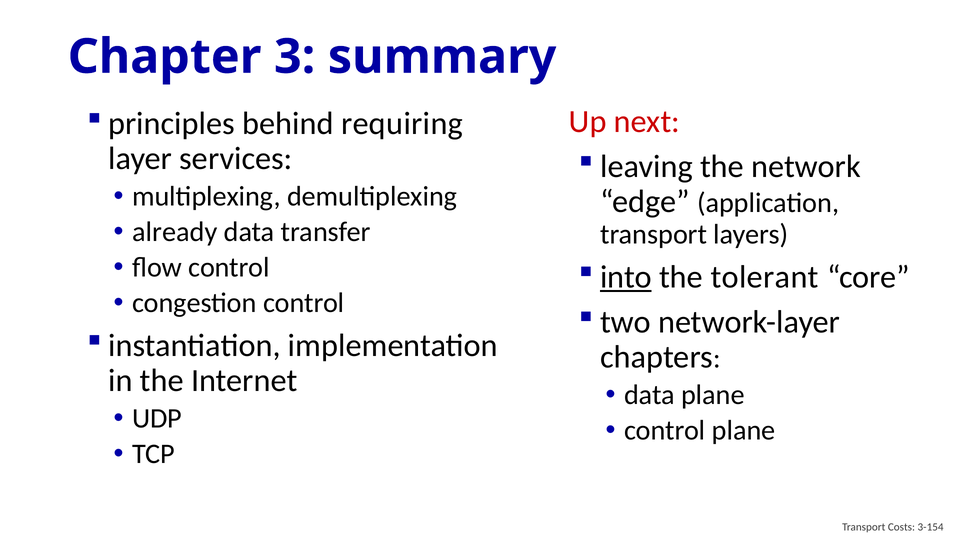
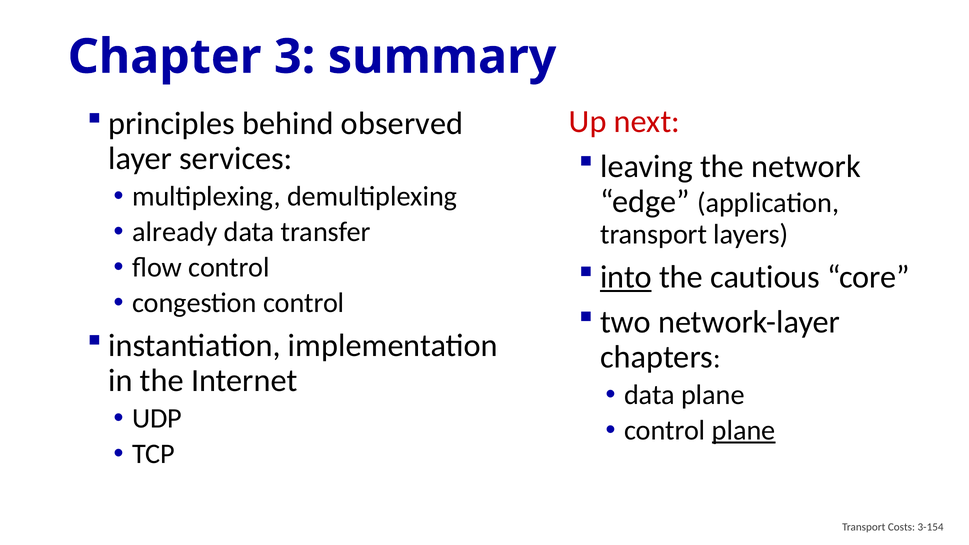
requiring: requiring -> observed
tolerant: tolerant -> cautious
plane at (744, 430) underline: none -> present
